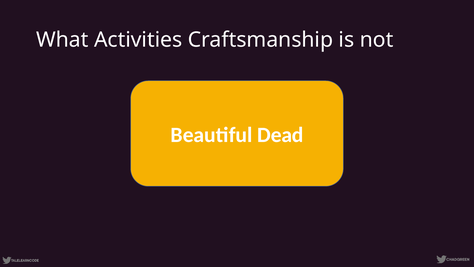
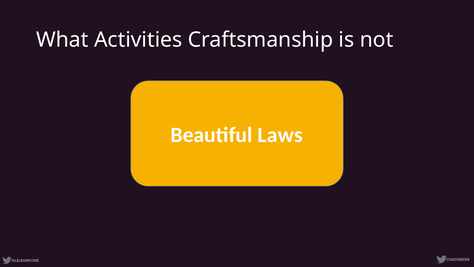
Dead: Dead -> Laws
